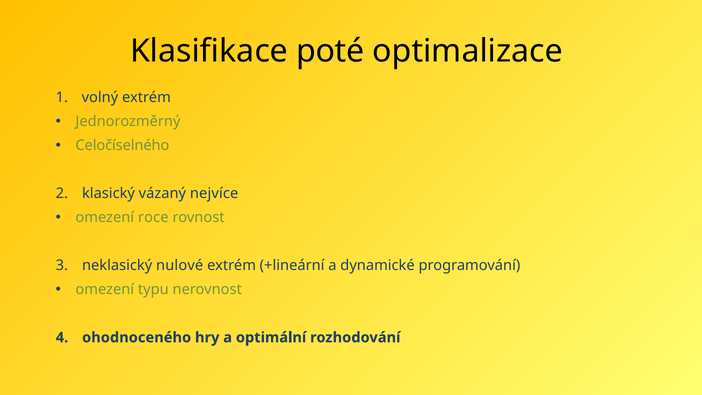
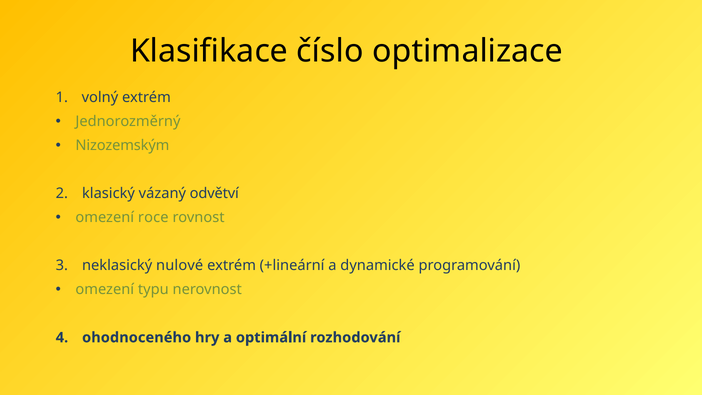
poté: poté -> číslo
Celočíselného: Celočíselného -> Nizozemským
nejvíce: nejvíce -> odvětví
